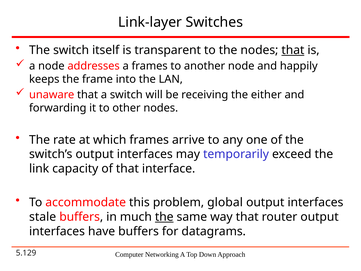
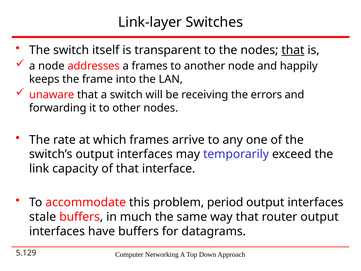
either: either -> errors
global: global -> period
the at (164, 217) underline: present -> none
